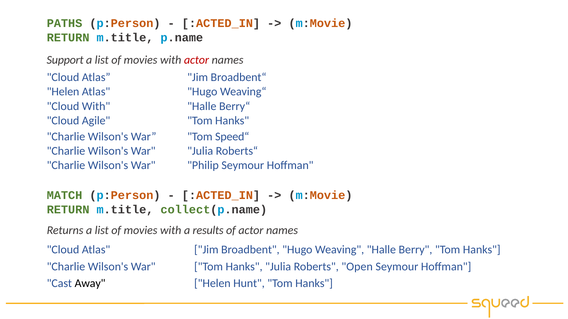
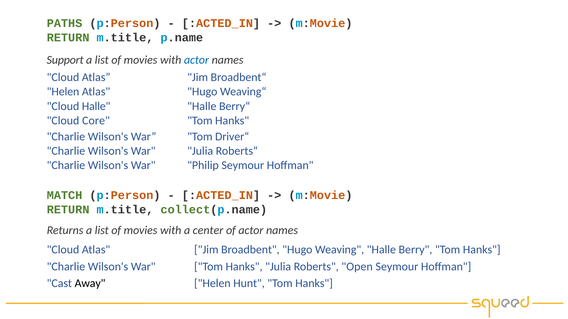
actor at (197, 60) colour: red -> blue
Cloud With: With -> Halle
Agile: Agile -> Core
Speed“: Speed“ -> Driver“
results: results -> center
